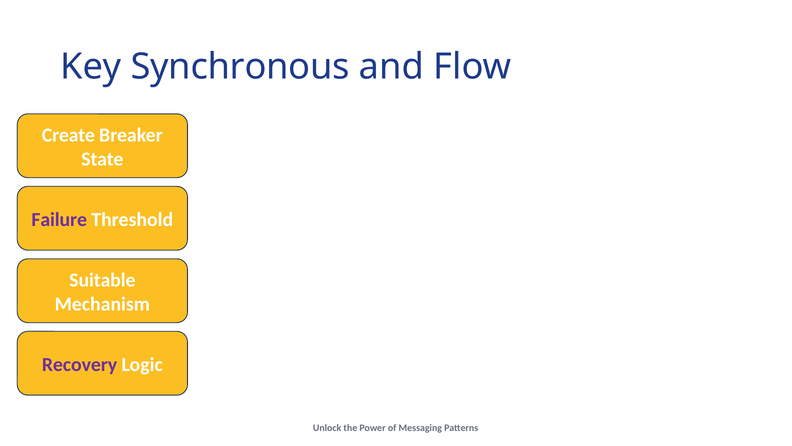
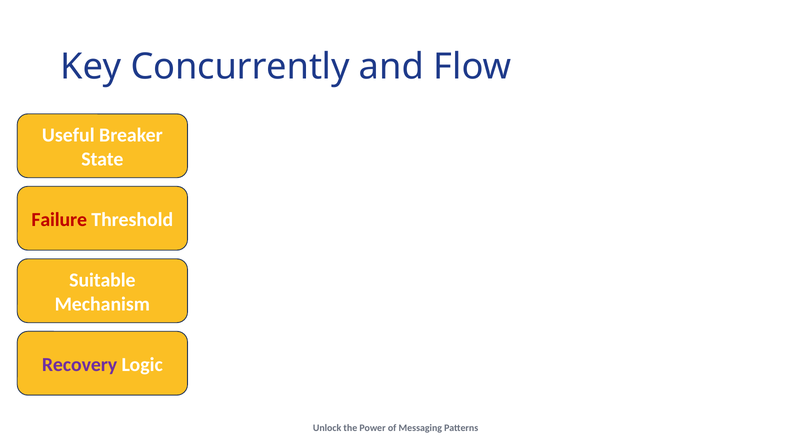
Synchronous: Synchronous -> Concurrently
Create: Create -> Useful
Failure colour: purple -> red
